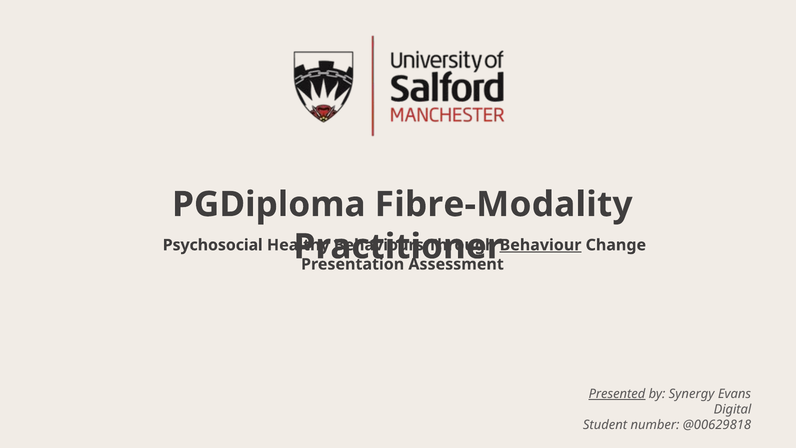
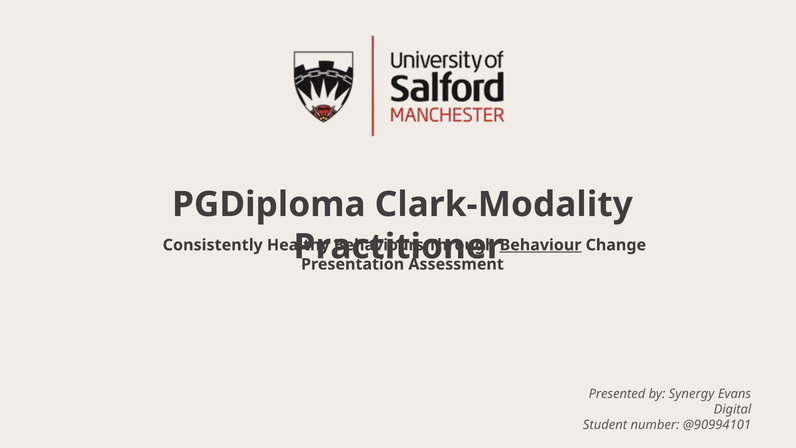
Fibre-Modality: Fibre-Modality -> Clark-Modality
Psychosocial: Psychosocial -> Consistently
Presented underline: present -> none
@00629818: @00629818 -> @90994101
